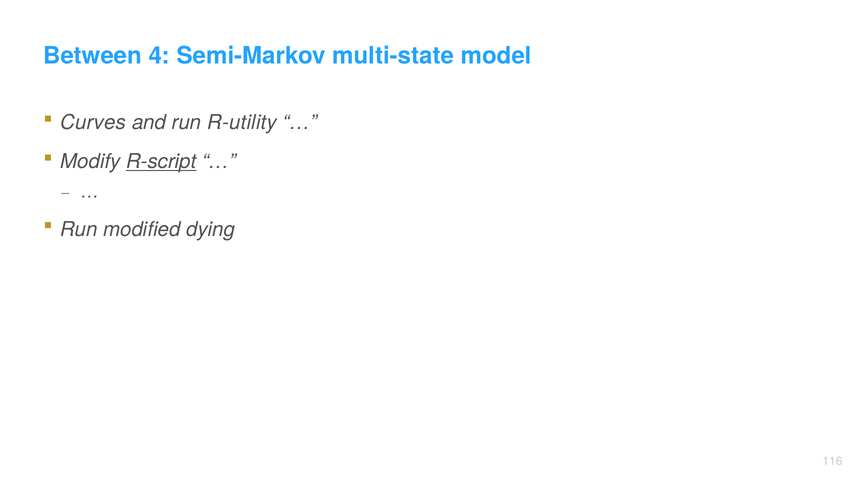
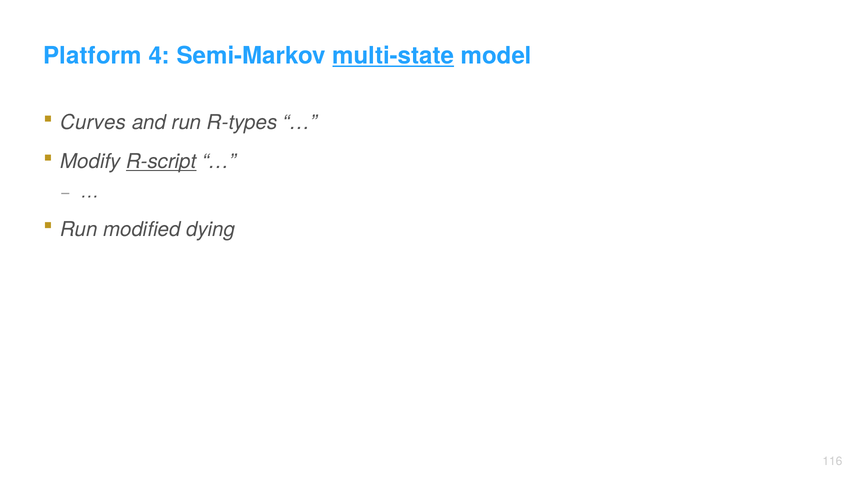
Between: Between -> Platform
multi-state underline: none -> present
R-utility: R-utility -> R-types
